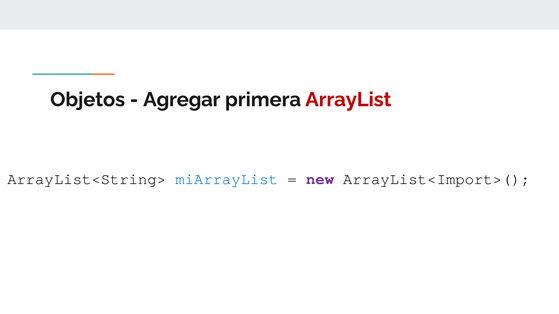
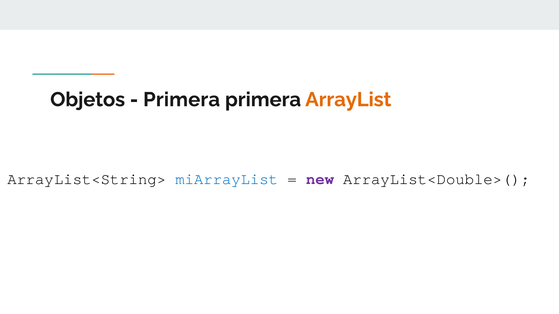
Agregar at (182, 100): Agregar -> Primera
ArrayList colour: red -> orange
ArrayList<Import>(: ArrayList<Import>( -> ArrayList<Double>(
